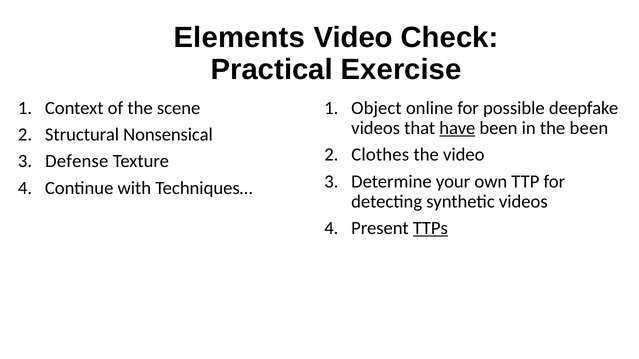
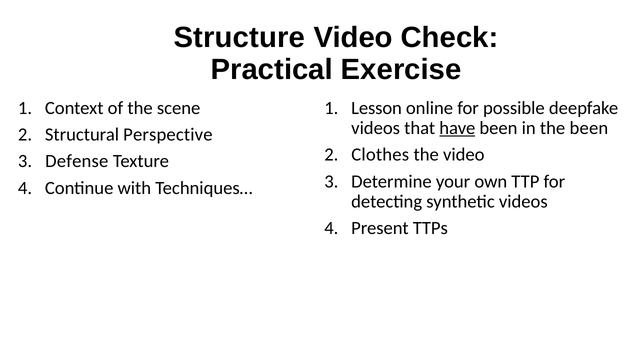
Elements: Elements -> Structure
Object: Object -> Lesson
Nonsensical: Nonsensical -> Perspective
TTPs underline: present -> none
